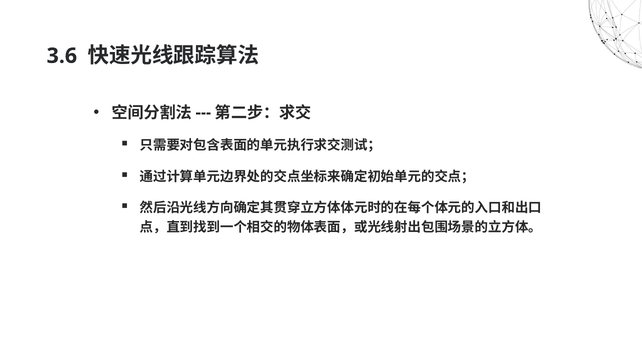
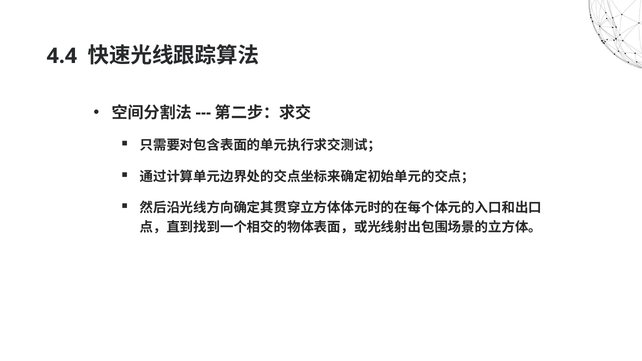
3.6: 3.6 -> 4.4
